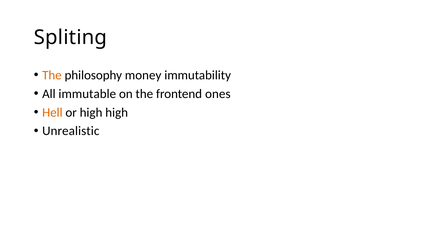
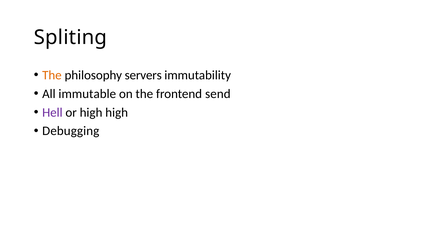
money: money -> servers
ones: ones -> send
Hell colour: orange -> purple
Unrealistic: Unrealistic -> Debugging
